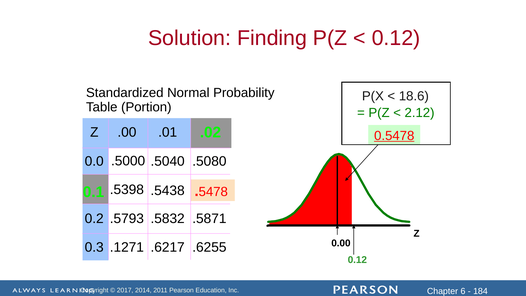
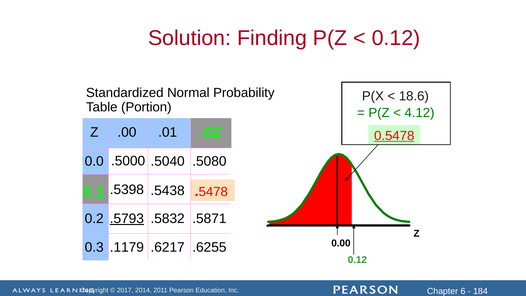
2.12: 2.12 -> 4.12
.5793 underline: none -> present
.1271: .1271 -> .1179
